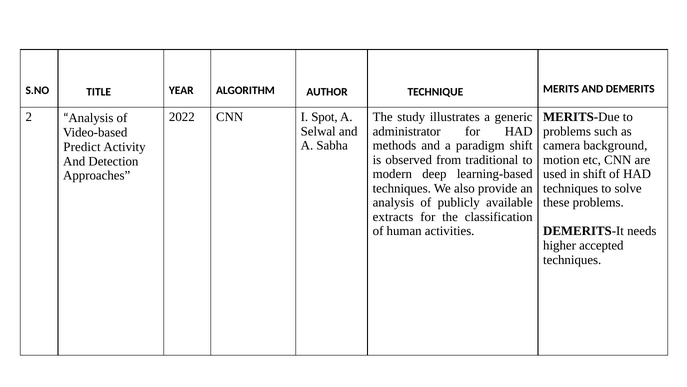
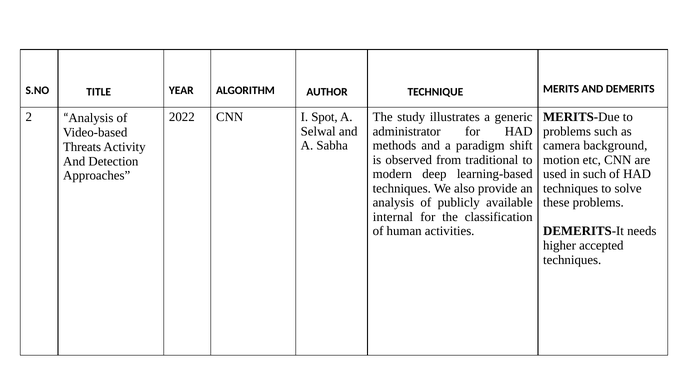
Predict: Predict -> Threats
in shift: shift -> such
extracts: extracts -> internal
